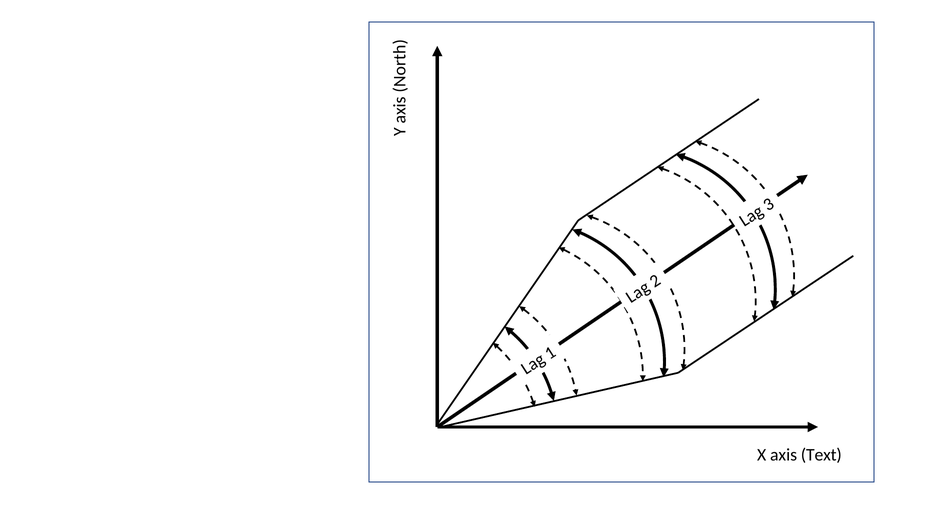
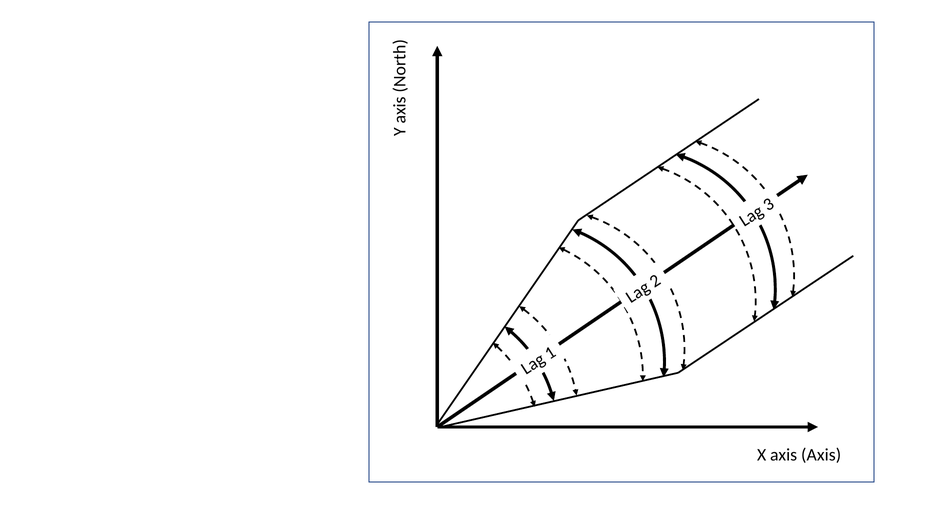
axis Text: Text -> Axis
